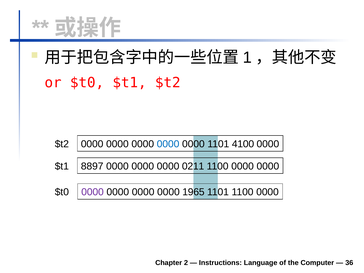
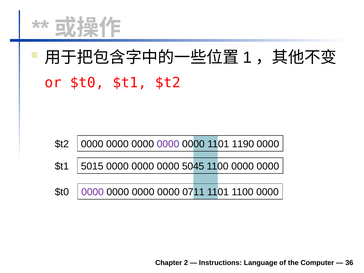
0000 at (168, 144) colour: blue -> purple
4100: 4100 -> 1190
8897: 8897 -> 5015
0211: 0211 -> 5045
1965: 1965 -> 0711
